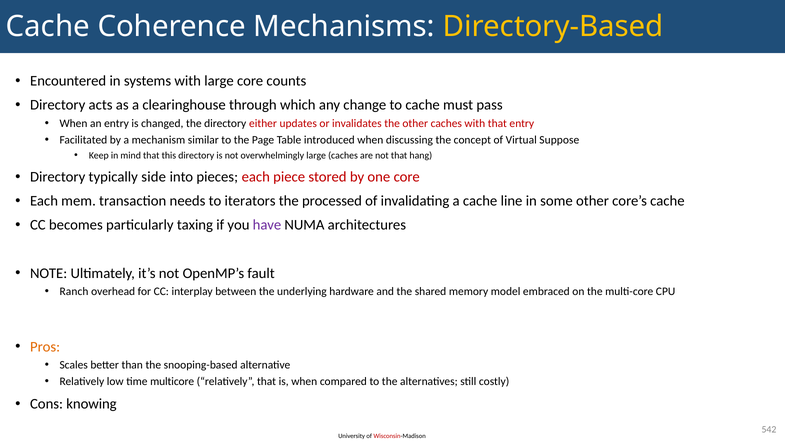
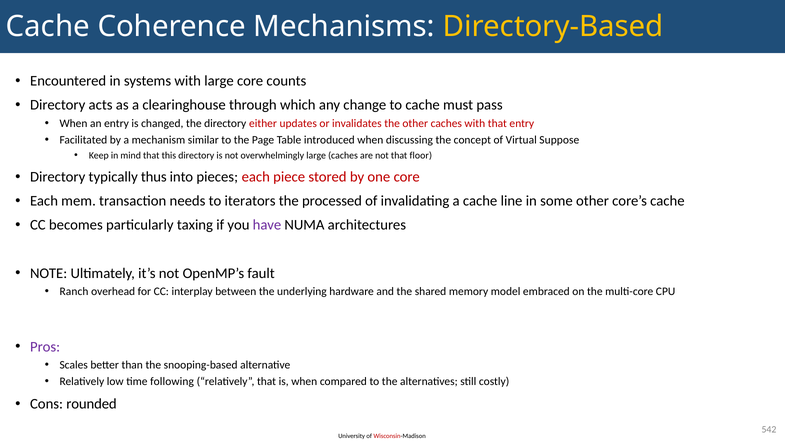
hang: hang -> floor
side: side -> thus
Pros colour: orange -> purple
multicore: multicore -> following
knowing: knowing -> rounded
